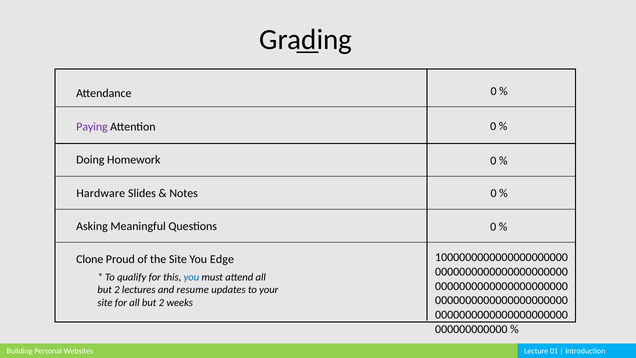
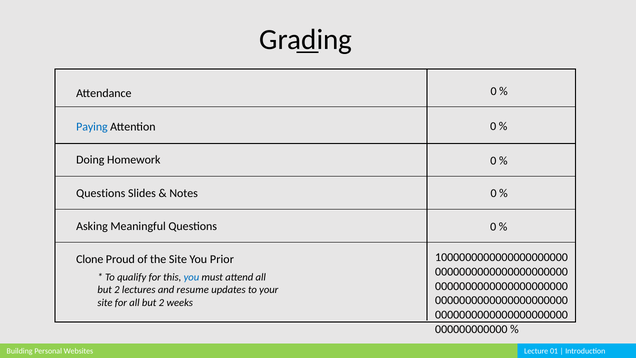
Paying colour: purple -> blue
Hardware at (101, 193): Hardware -> Questions
Edge: Edge -> Prior
